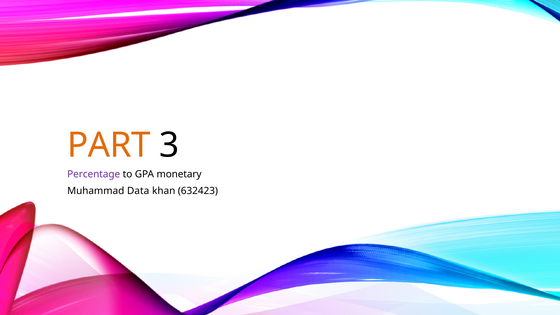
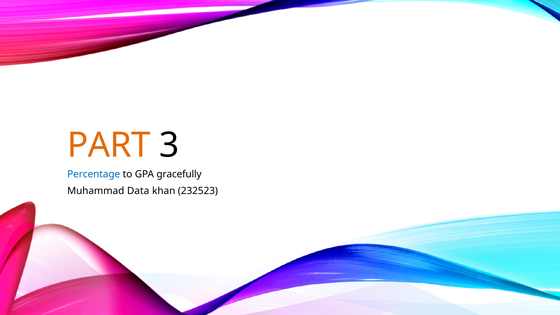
Percentage colour: purple -> blue
monetary: monetary -> gracefully
632423: 632423 -> 232523
